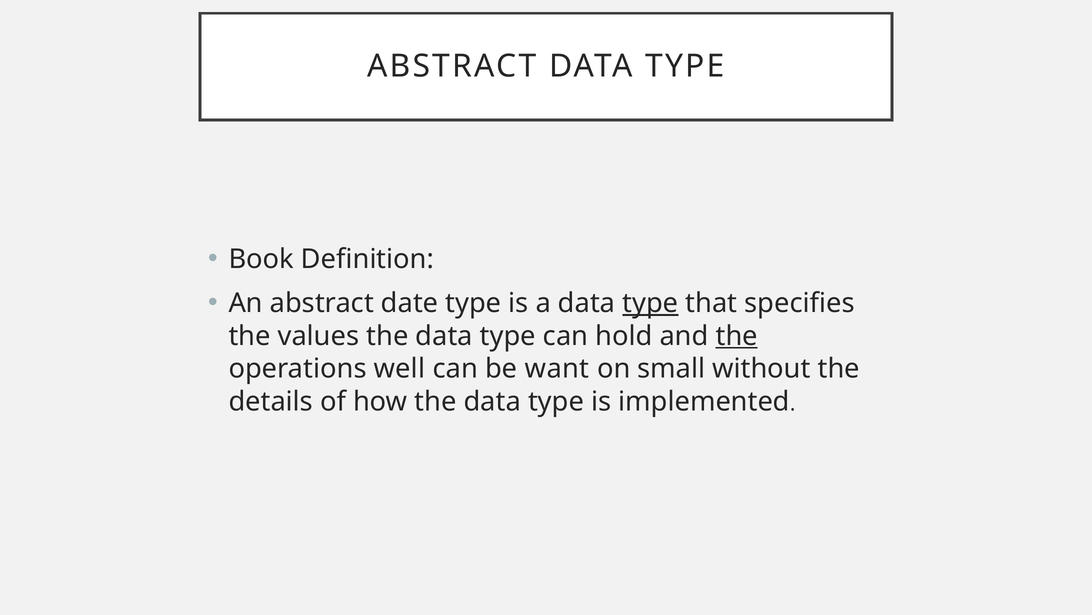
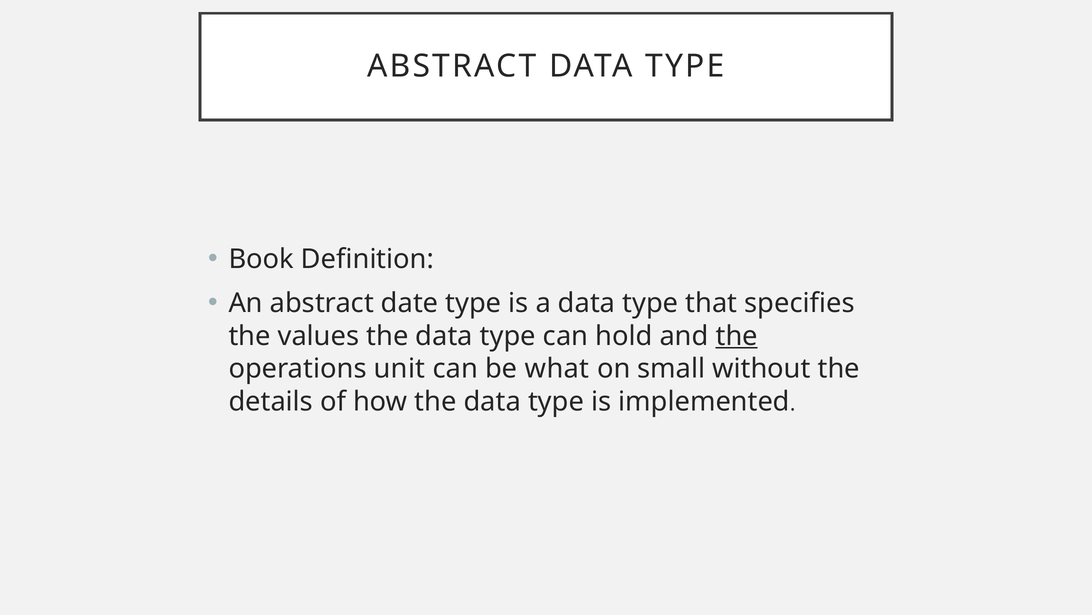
type at (650, 303) underline: present -> none
well: well -> unit
want: want -> what
